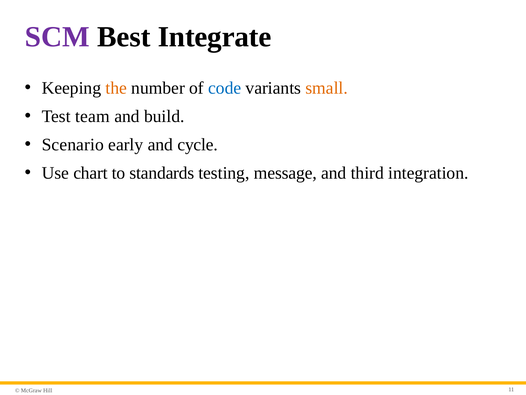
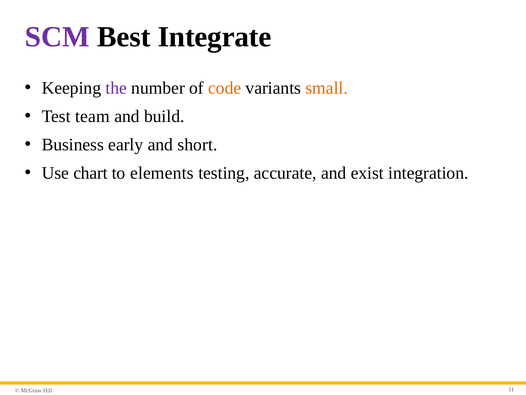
the colour: orange -> purple
code colour: blue -> orange
Scenario: Scenario -> Business
cycle: cycle -> short
standards: standards -> elements
message: message -> accurate
third: third -> exist
